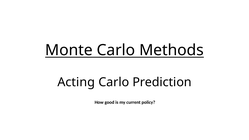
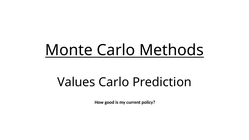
Acting: Acting -> Values
